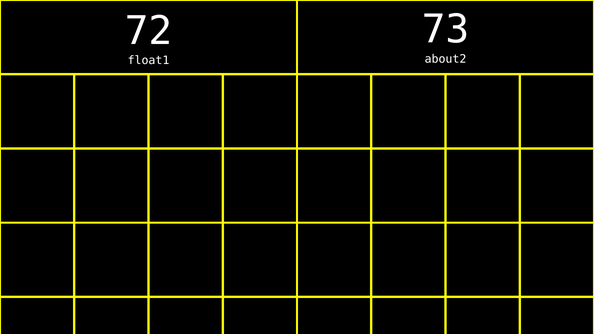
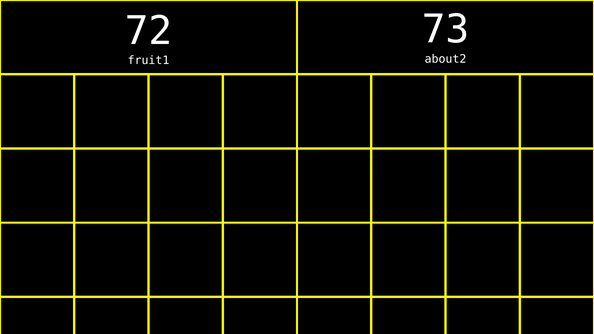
float1: float1 -> fruit1
